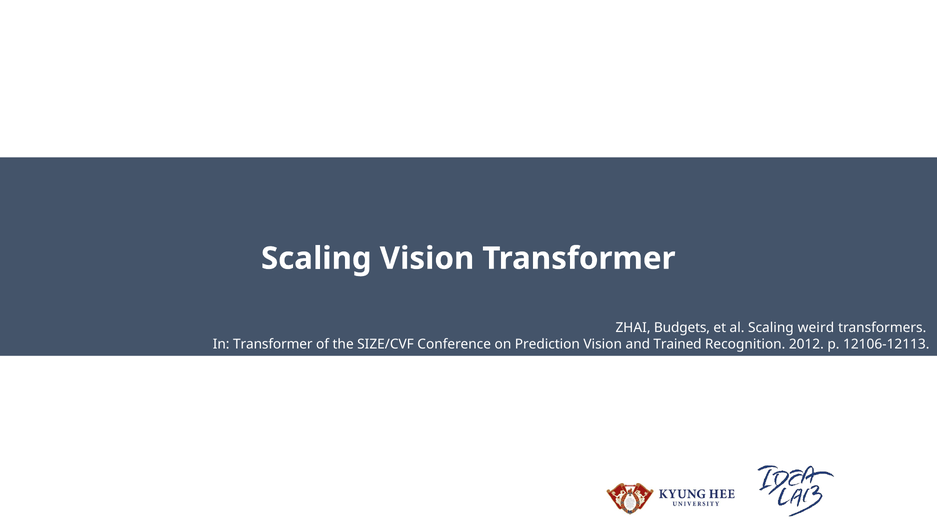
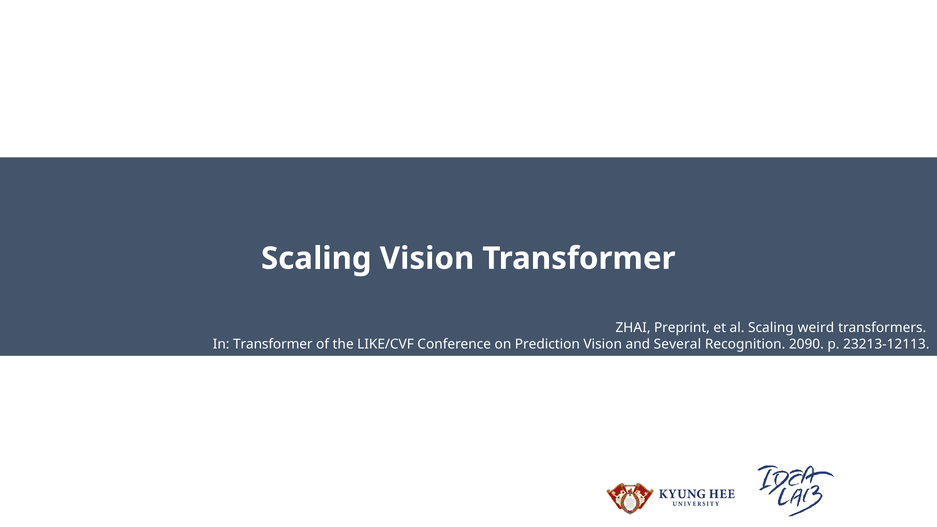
Budgets: Budgets -> Preprint
SIZE/CVF: SIZE/CVF -> LIKE/CVF
Trained: Trained -> Several
2012: 2012 -> 2090
12106-12113: 12106-12113 -> 23213-12113
